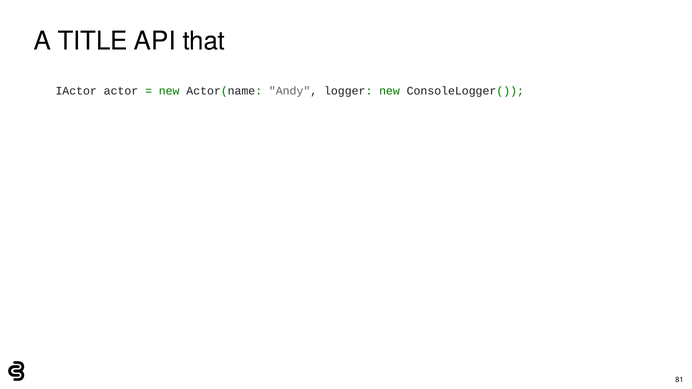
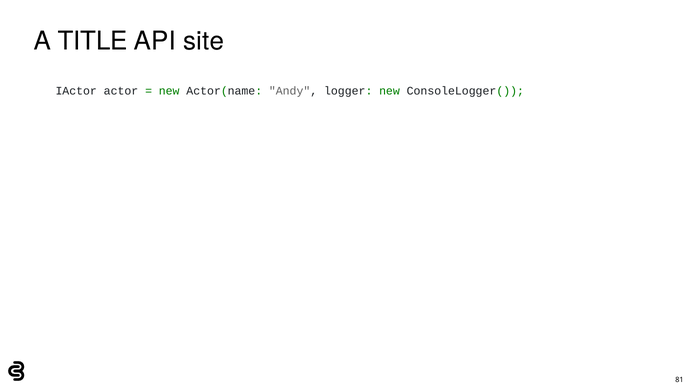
that: that -> site
